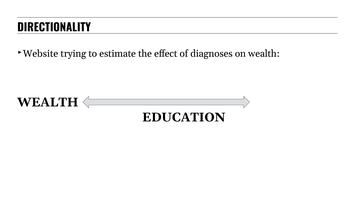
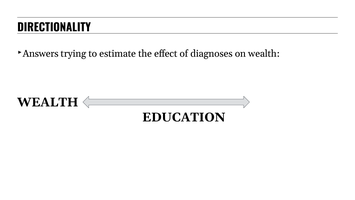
Website: Website -> Answers
